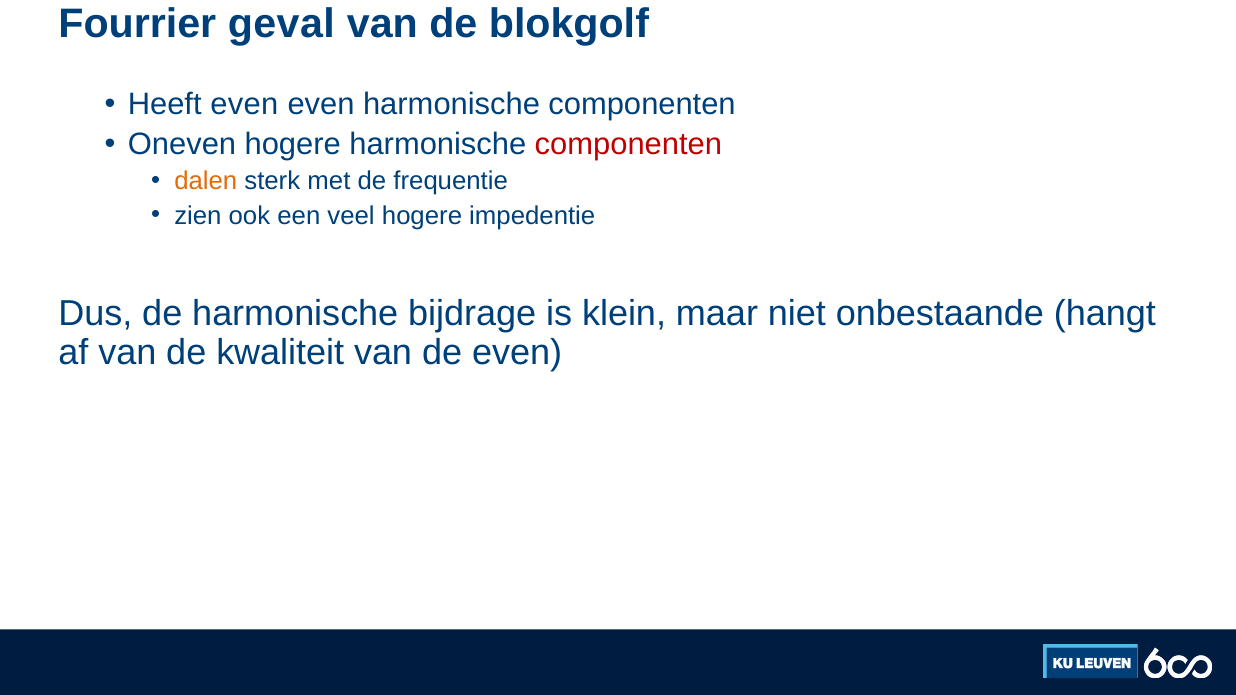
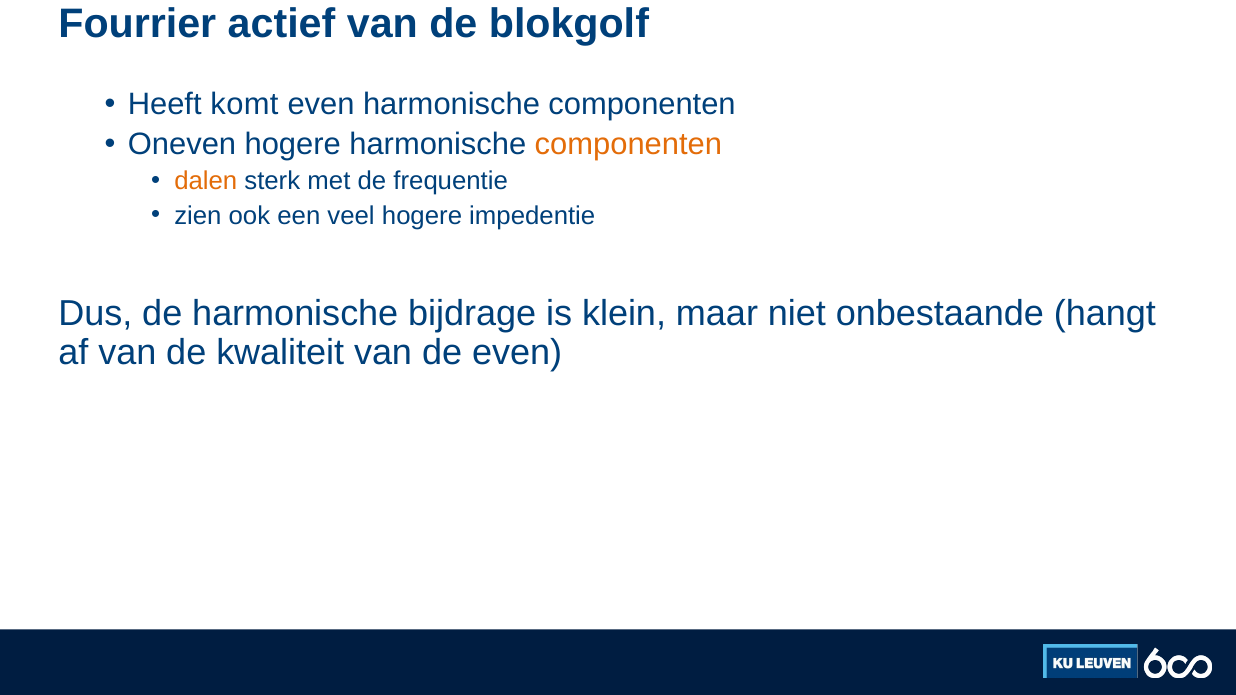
geval: geval -> actief
Heeft even: even -> komt
componenten at (628, 144) colour: red -> orange
